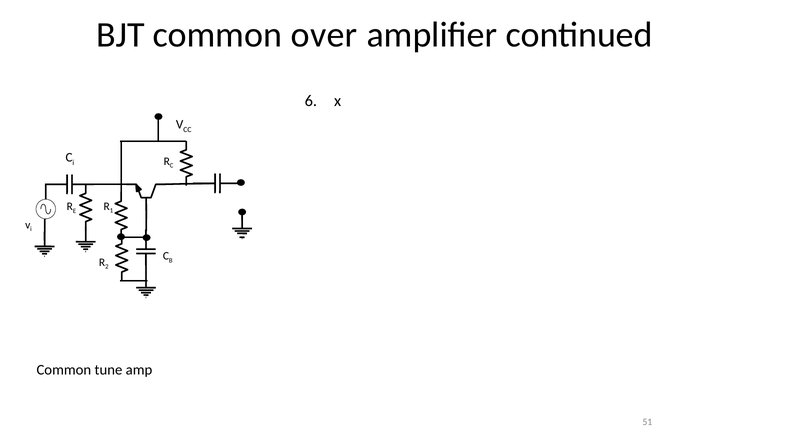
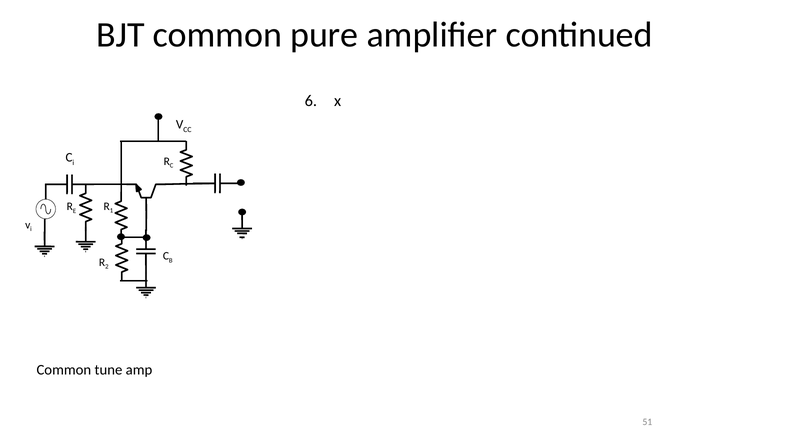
over: over -> pure
